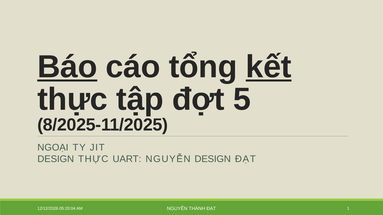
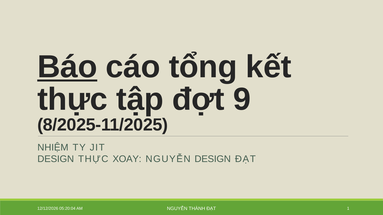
kết underline: present -> none
5: 5 -> 9
NGOẠI: NGOẠI -> NHIỆM
UART: UART -> XOAY
